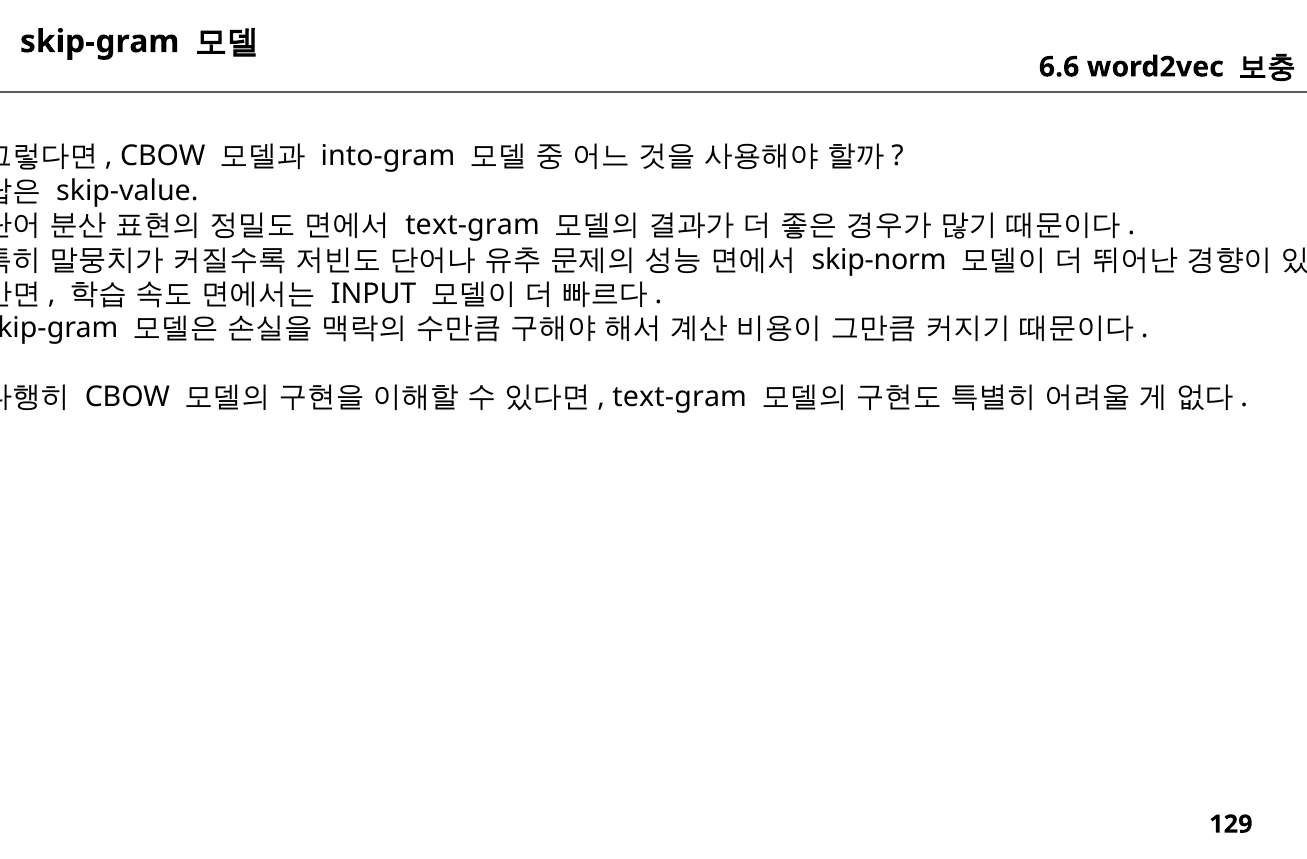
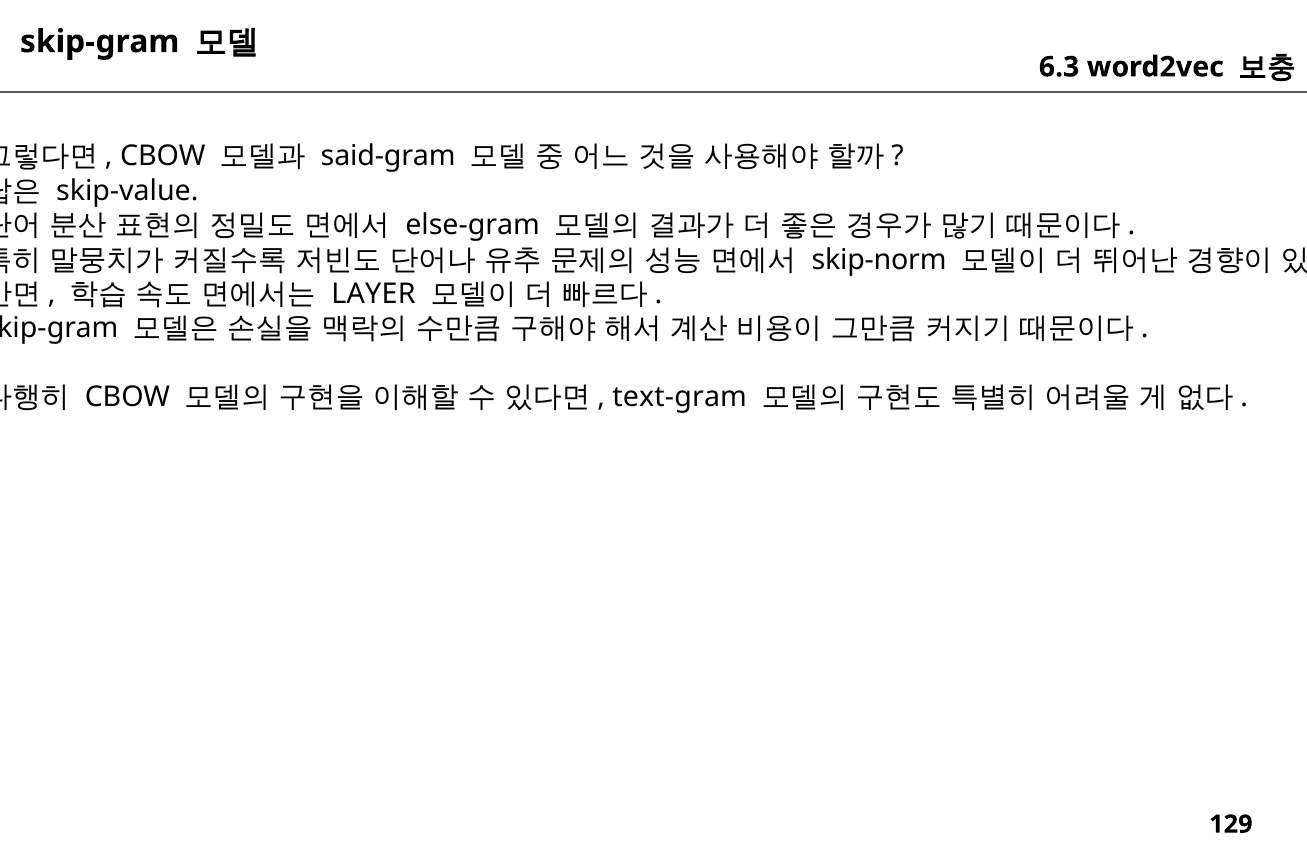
6.6: 6.6 -> 6.3
into-gram: into-gram -> said-gram
text-gram at (473, 225): text-gram -> else-gram
INPUT: INPUT -> LAYER
